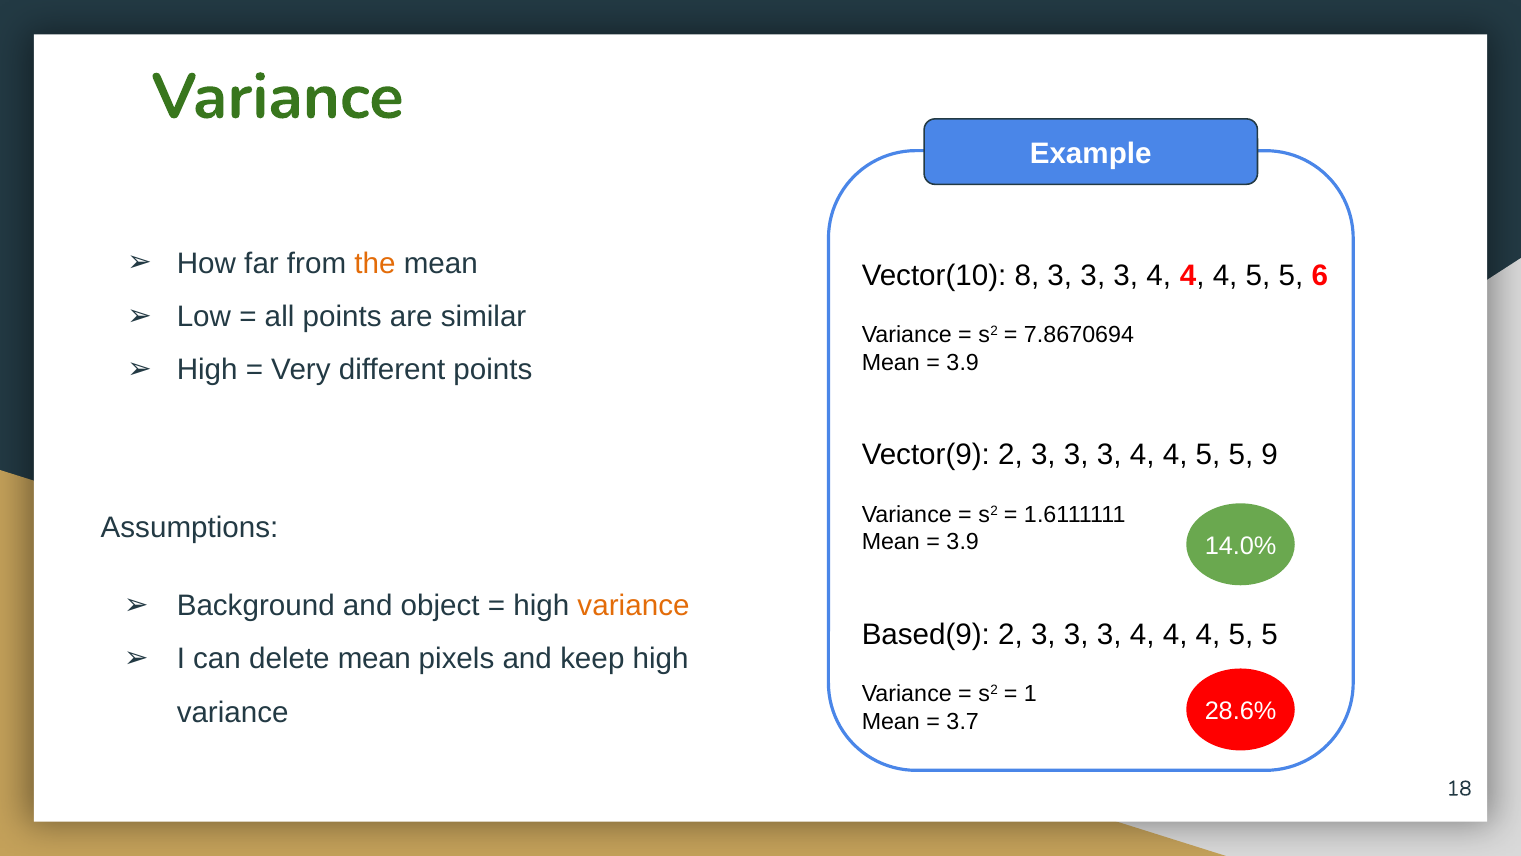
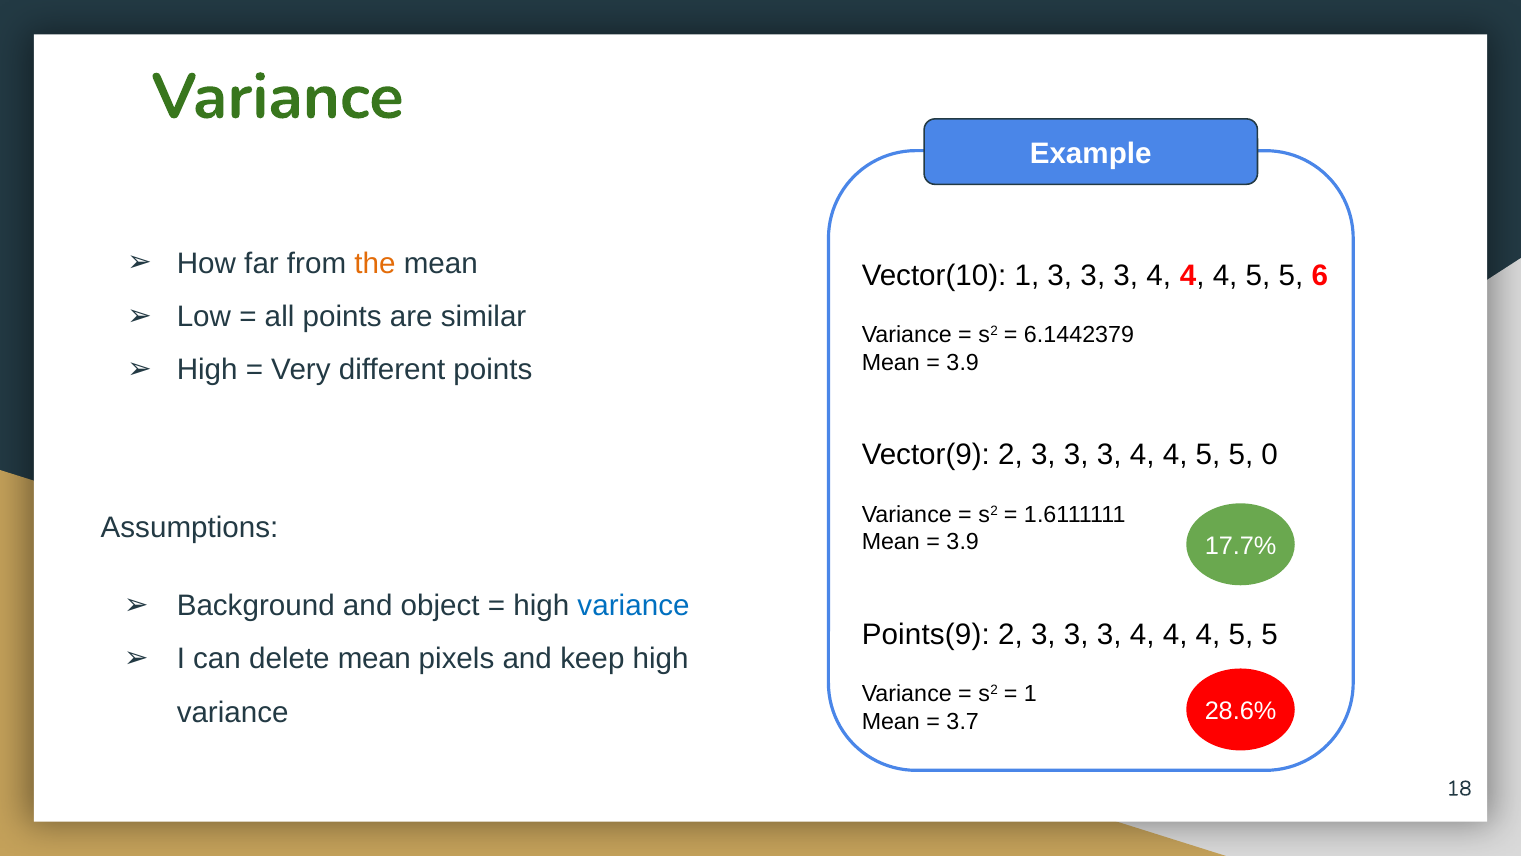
Vector(10 8: 8 -> 1
7.8670694: 7.8670694 -> 6.1442379
9: 9 -> 0
14.0%: 14.0% -> 17.7%
variance at (634, 606) colour: orange -> blue
Based(9: Based(9 -> Points(9
